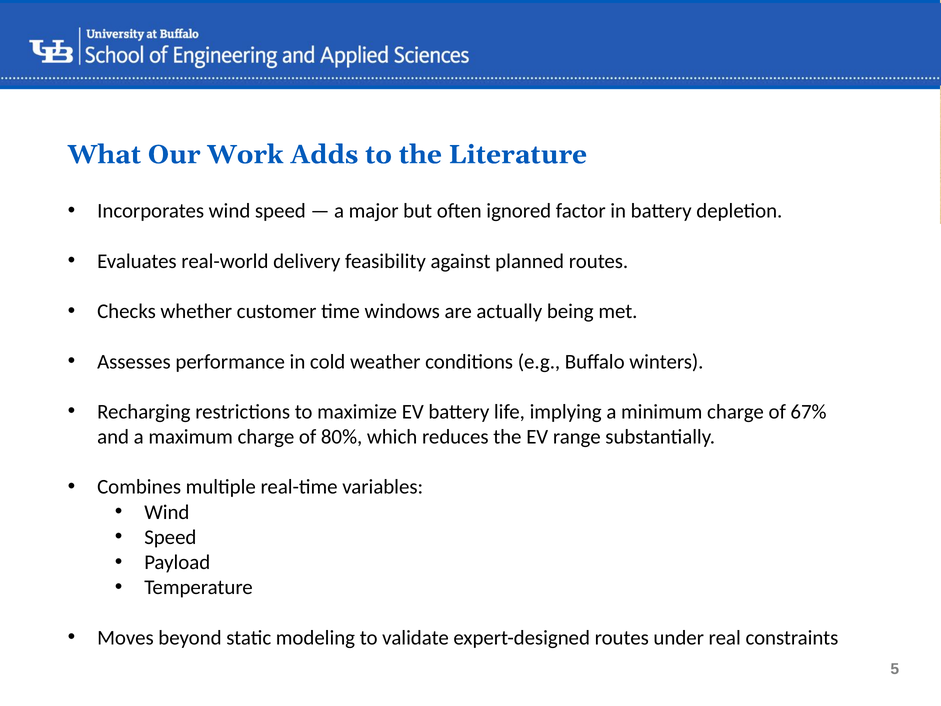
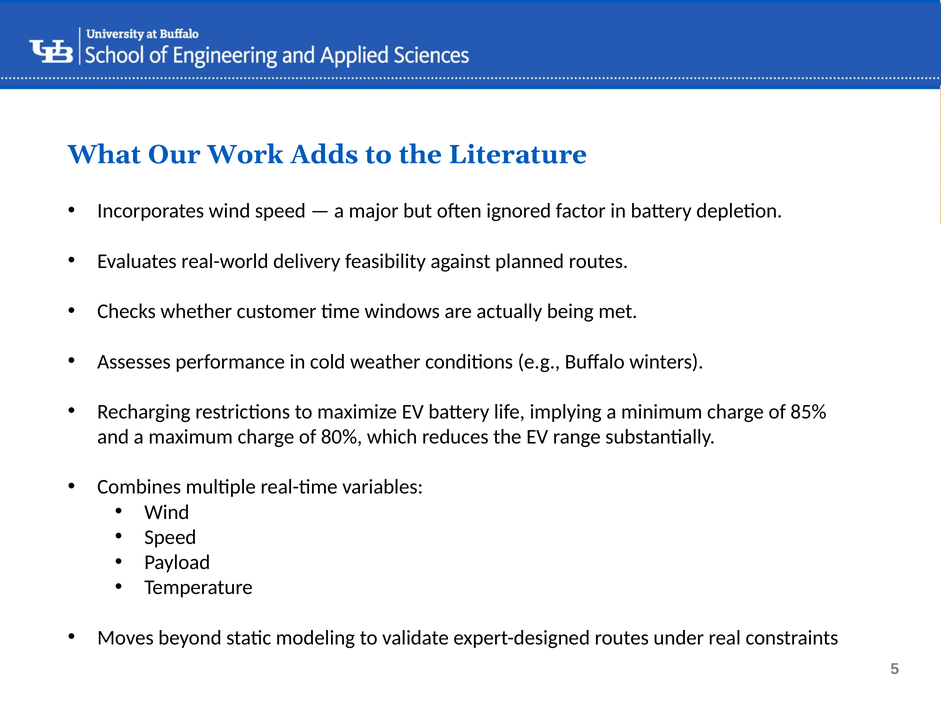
67%: 67% -> 85%
